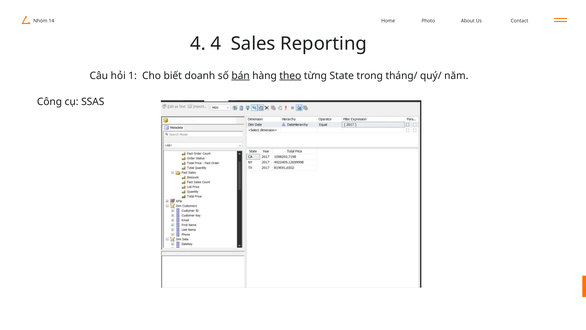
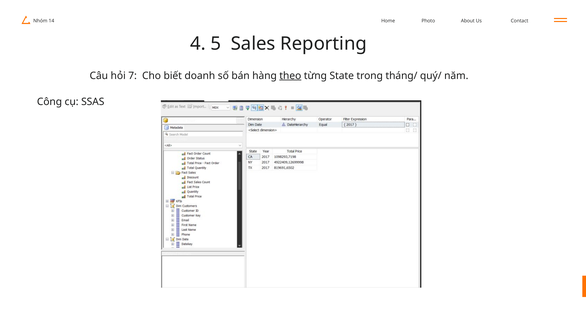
4 4: 4 -> 5
1: 1 -> 7
bán underline: present -> none
